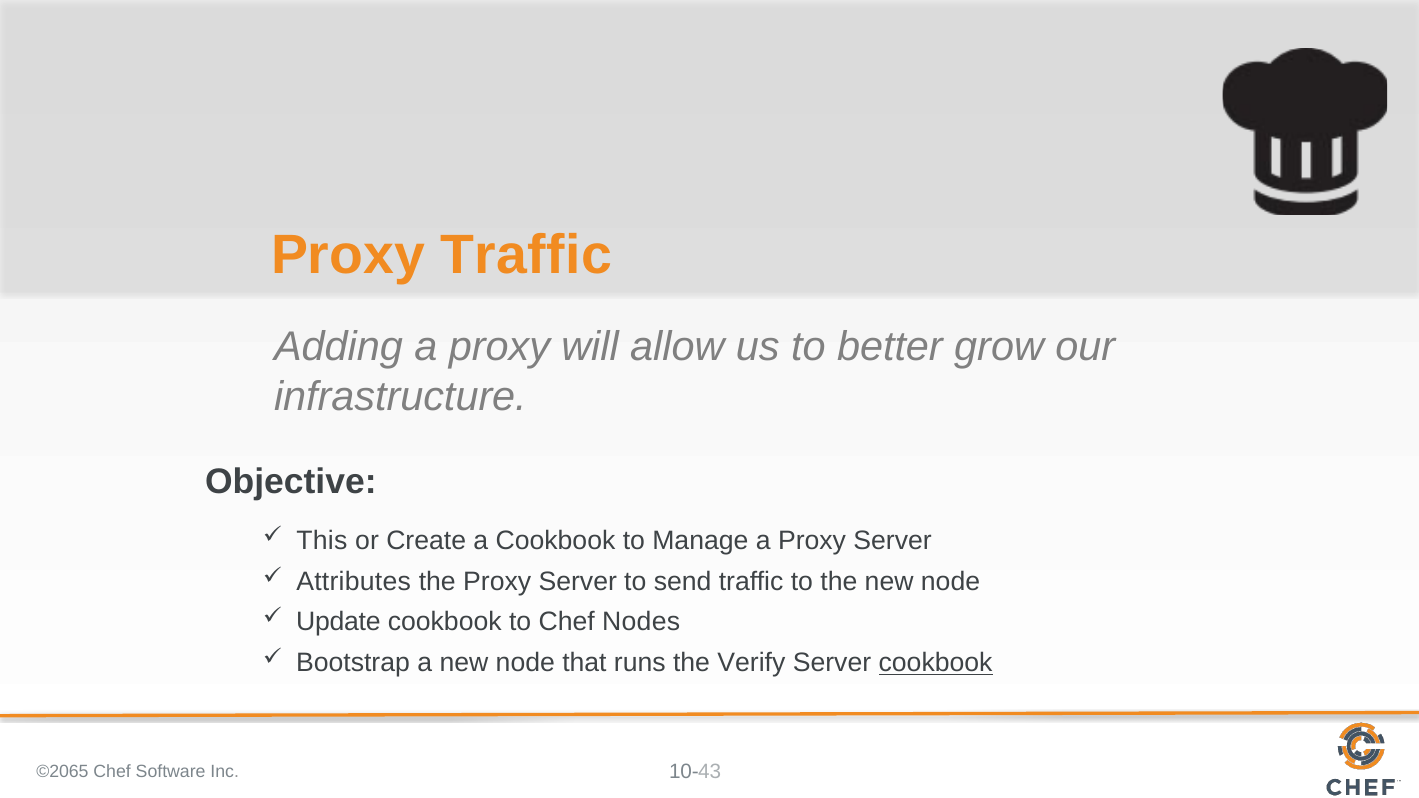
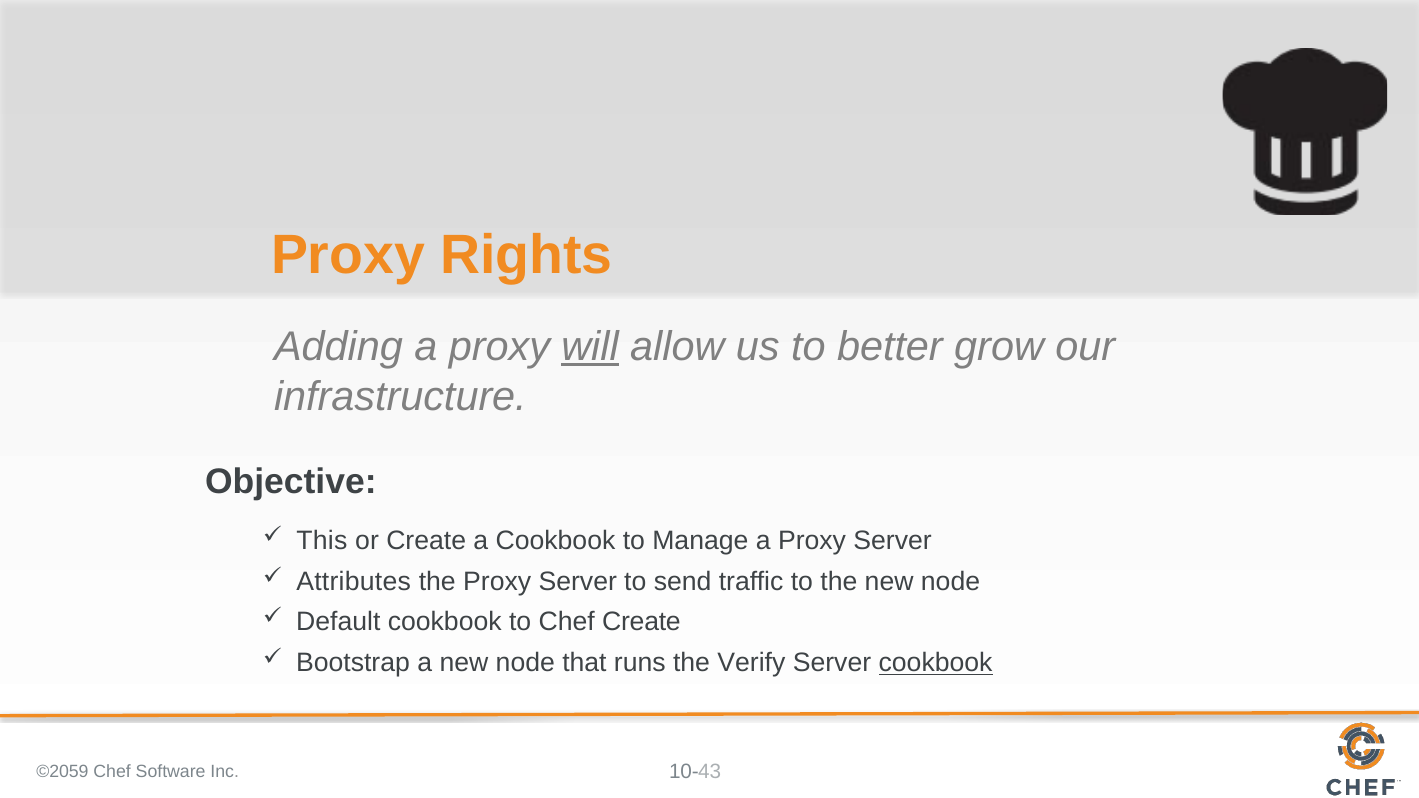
Proxy Traffic: Traffic -> Rights
will underline: none -> present
Update: Update -> Default
Chef Nodes: Nodes -> Create
©2065: ©2065 -> ©2059
